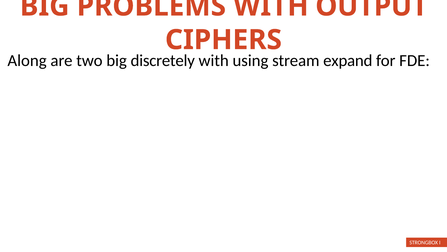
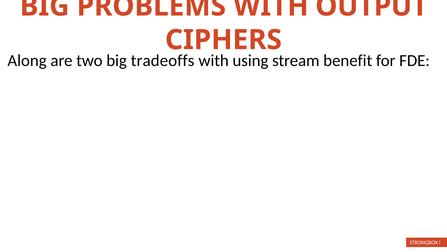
discretely: discretely -> tradeoffs
expand: expand -> benefit
